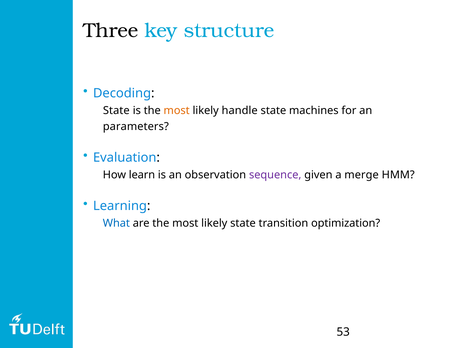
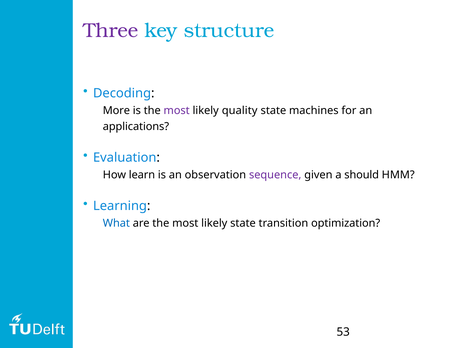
Three colour: black -> purple
State at (116, 111): State -> More
most at (177, 111) colour: orange -> purple
handle: handle -> quality
parameters: parameters -> applications
merge: merge -> should
